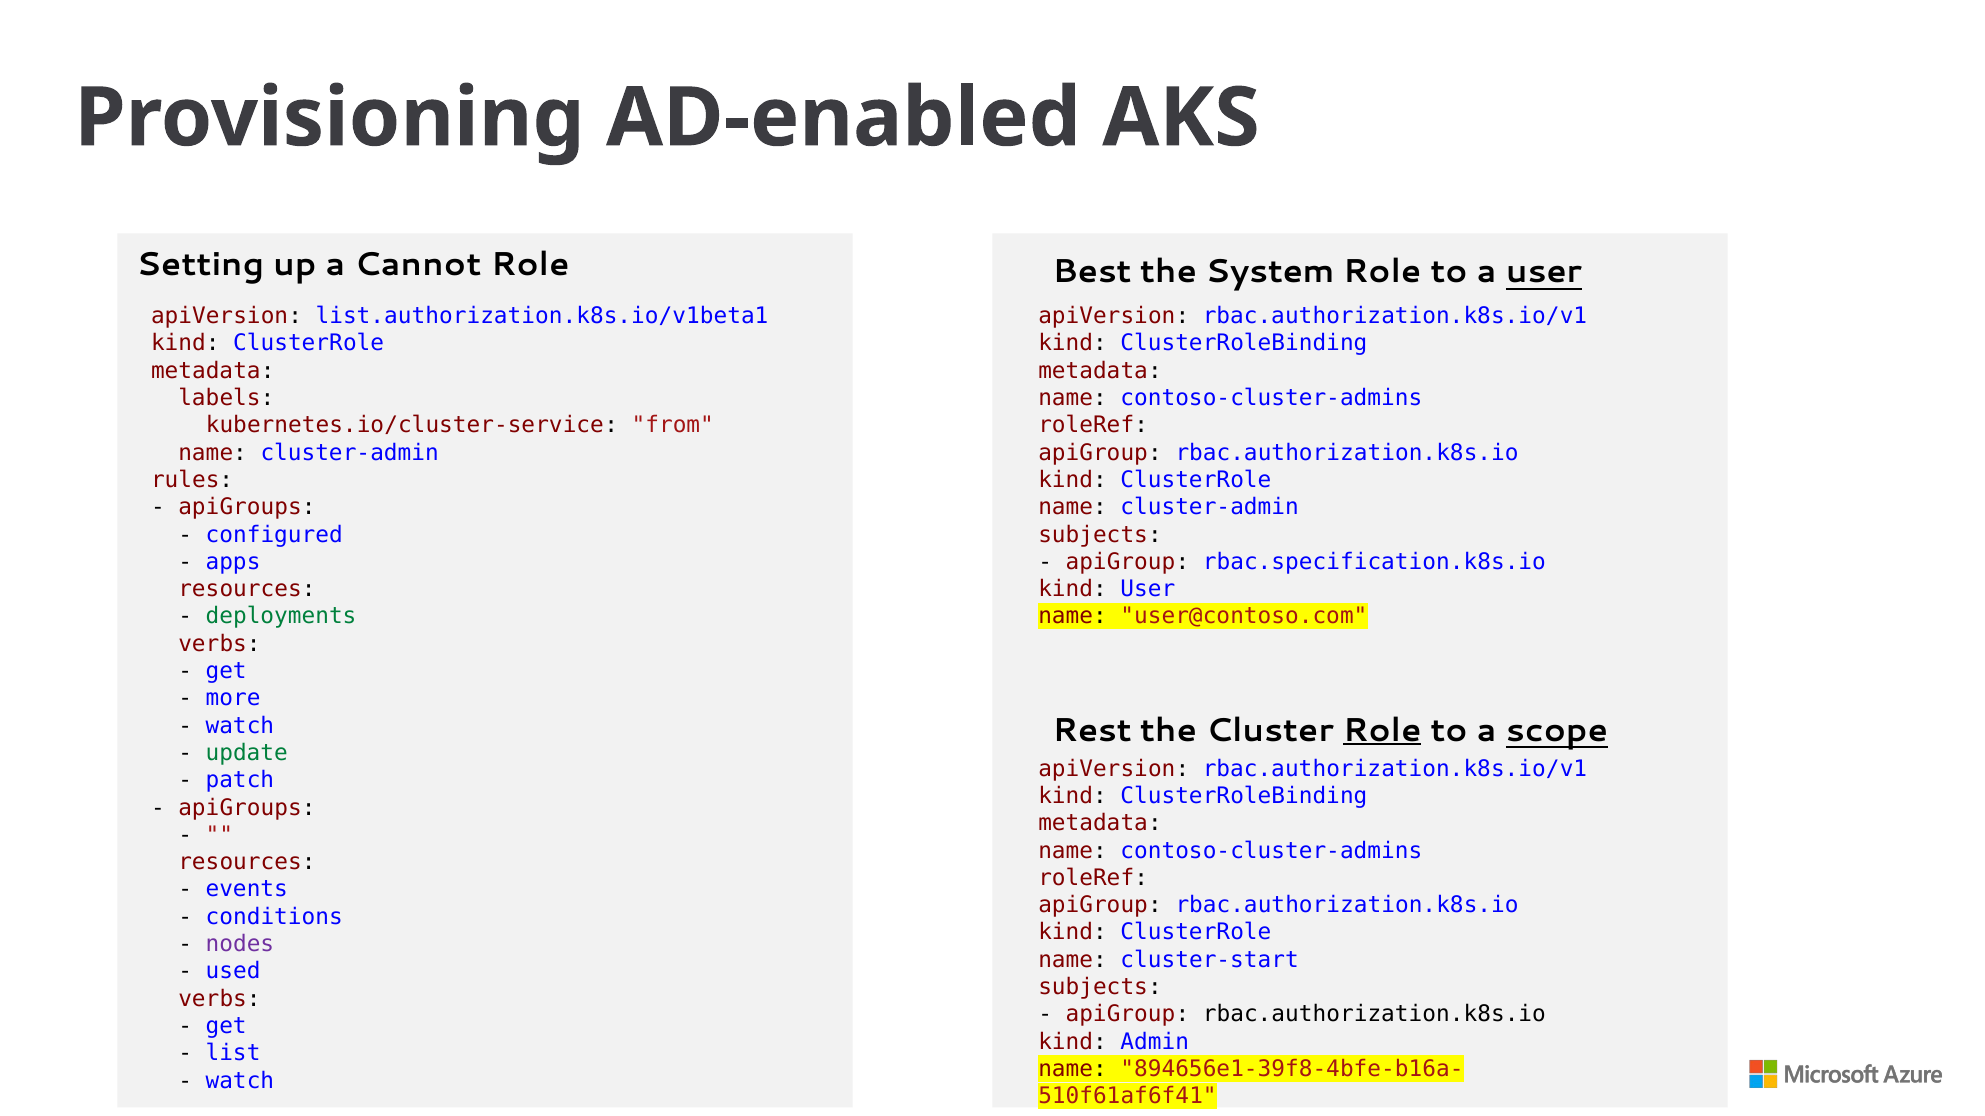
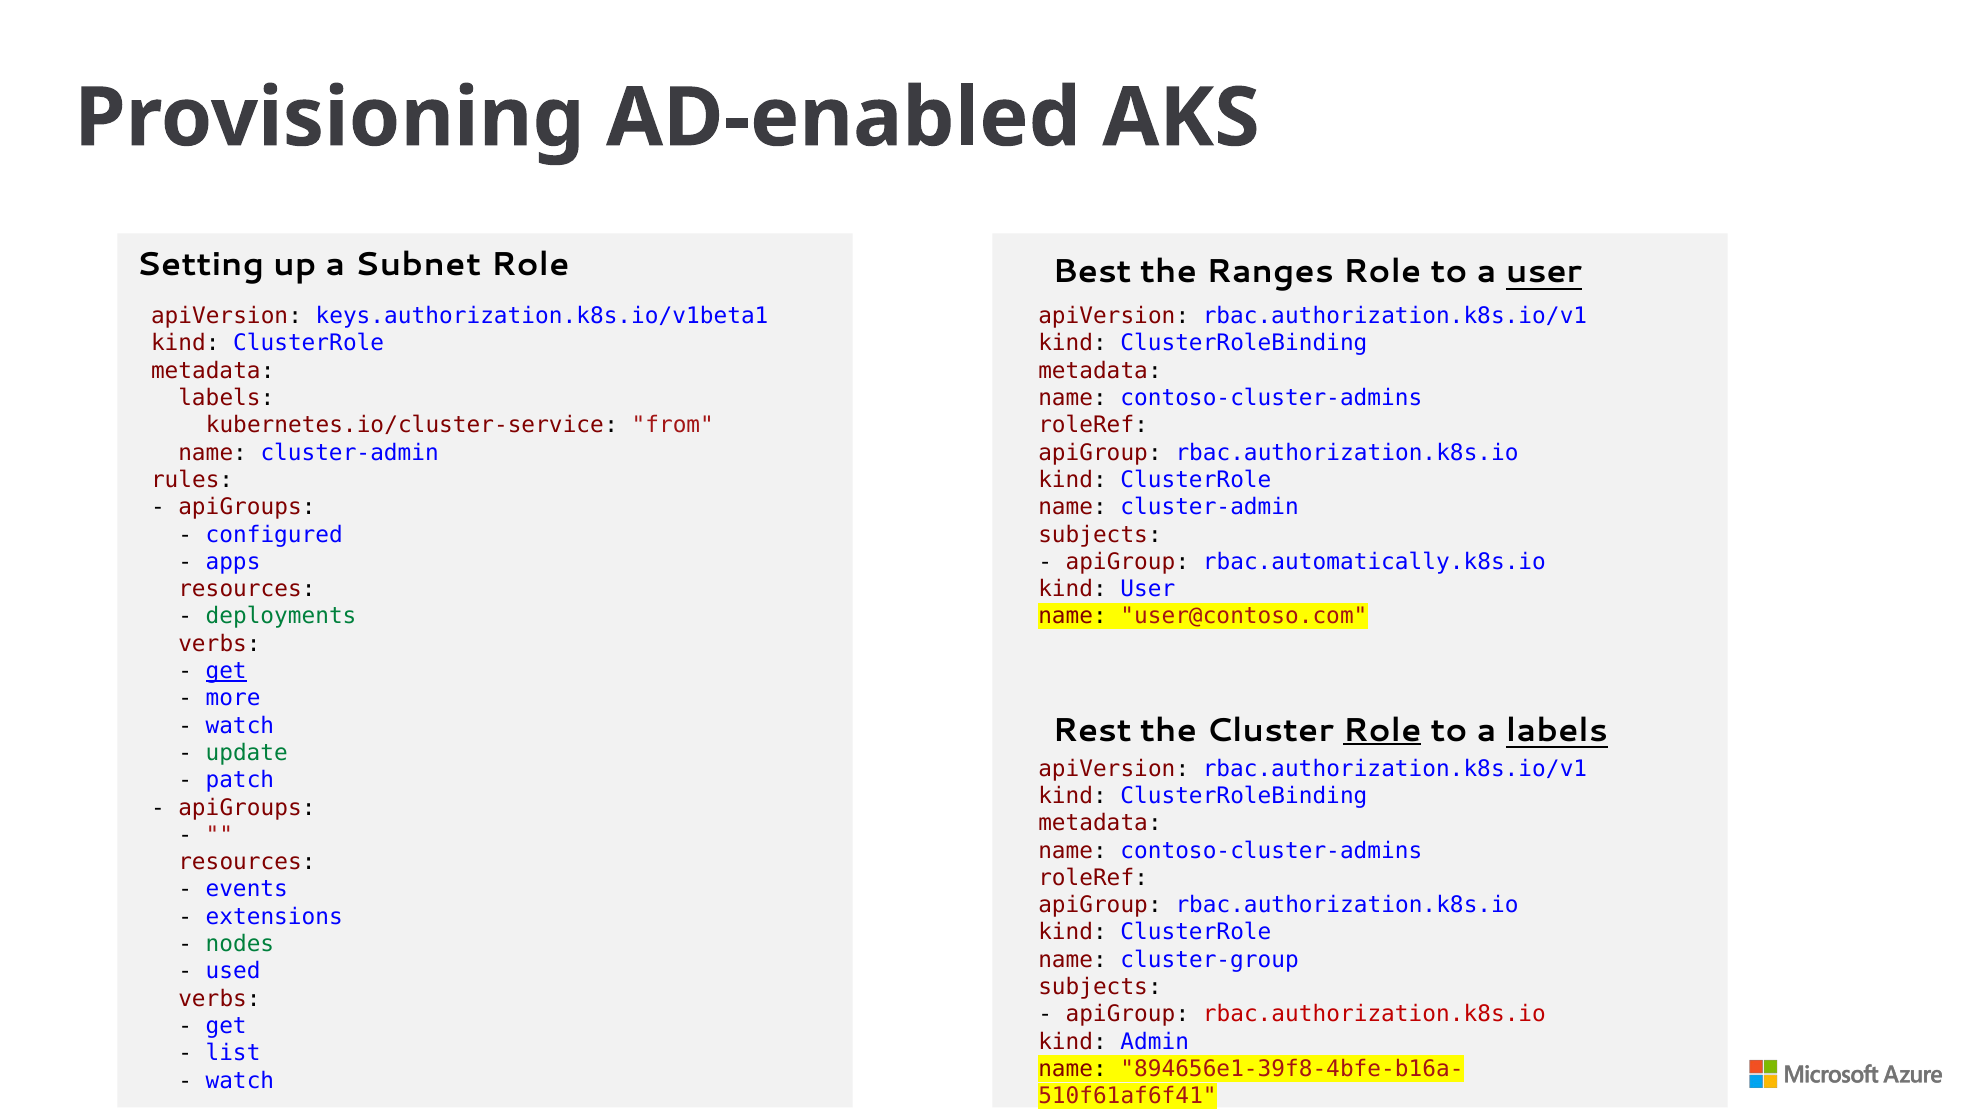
Cannot: Cannot -> Subnet
System: System -> Ranges
list.authorization.k8s.io/v1beta1: list.authorization.k8s.io/v1beta1 -> keys.authorization.k8s.io/v1beta1
rbac.specification.k8s.io: rbac.specification.k8s.io -> rbac.automatically.k8s.io
get at (226, 671) underline: none -> present
a scope: scope -> labels
conditions: conditions -> extensions
nodes colour: purple -> green
cluster-start: cluster-start -> cluster-group
rbac.authorization.k8s.io at (1374, 1015) colour: black -> red
